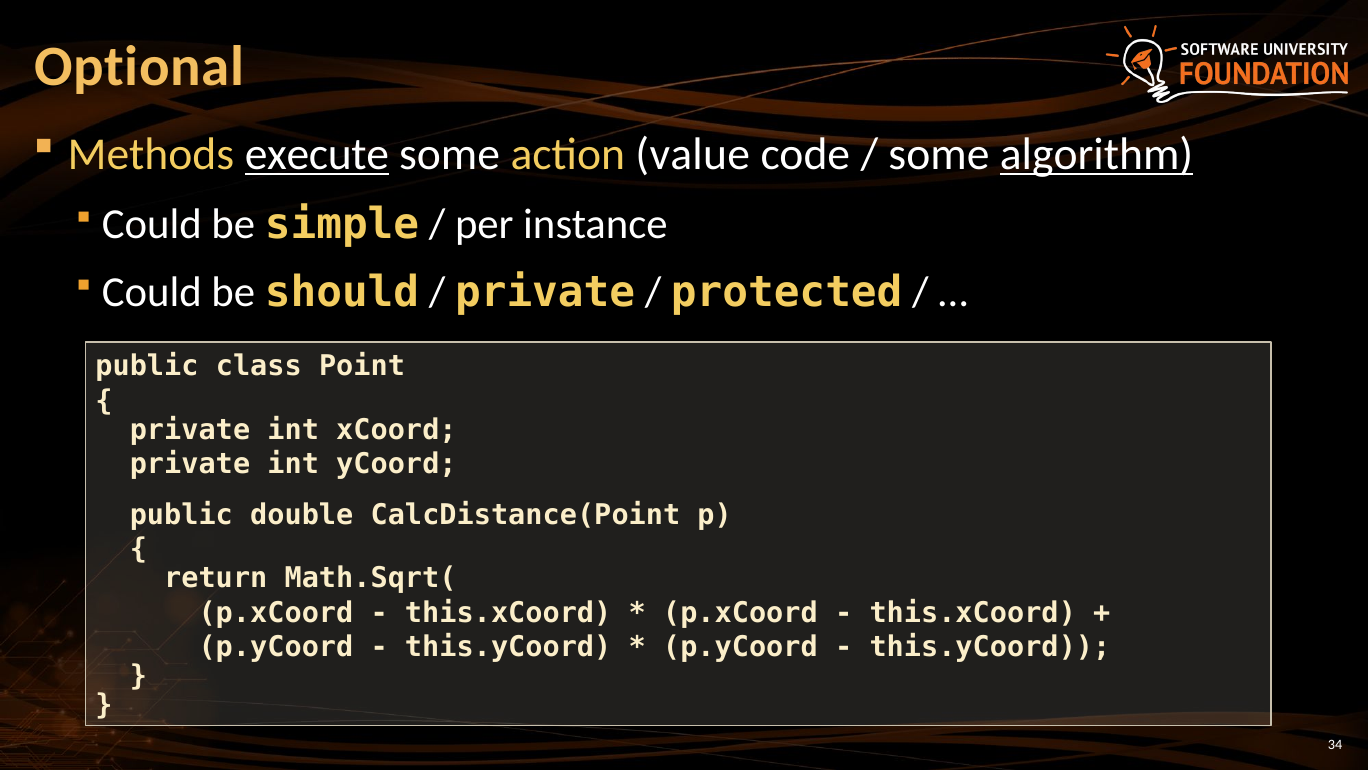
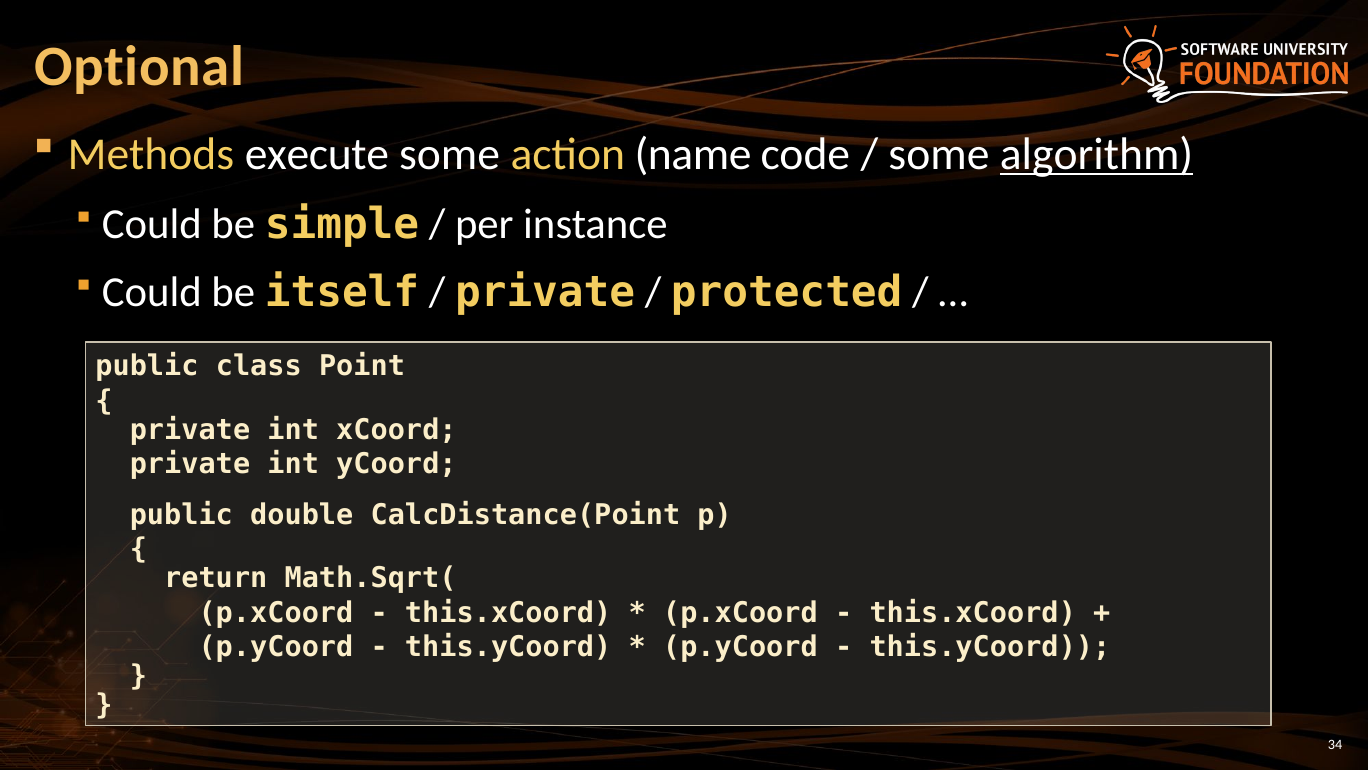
execute underline: present -> none
value: value -> name
should: should -> itself
